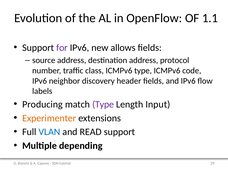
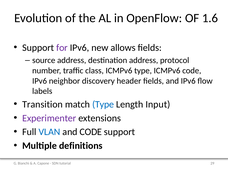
1.1: 1.1 -> 1.6
Producing: Producing -> Transition
Type at (103, 104) colour: purple -> blue
Experimenter colour: orange -> purple
and READ: READ -> CODE
depending: depending -> definitions
